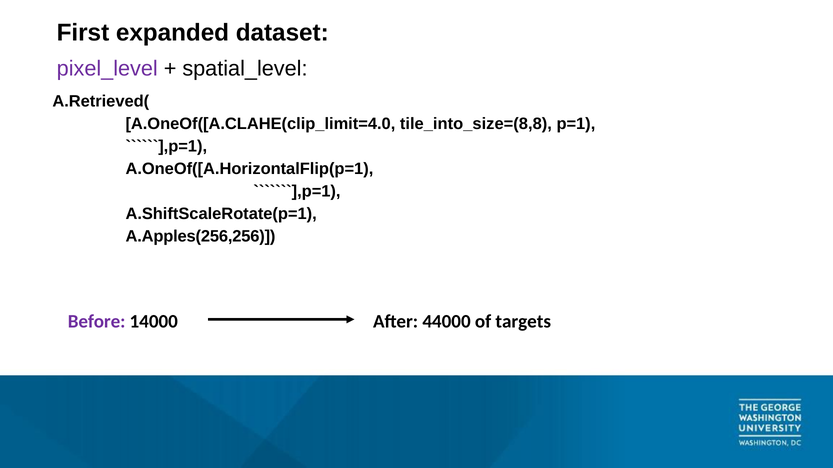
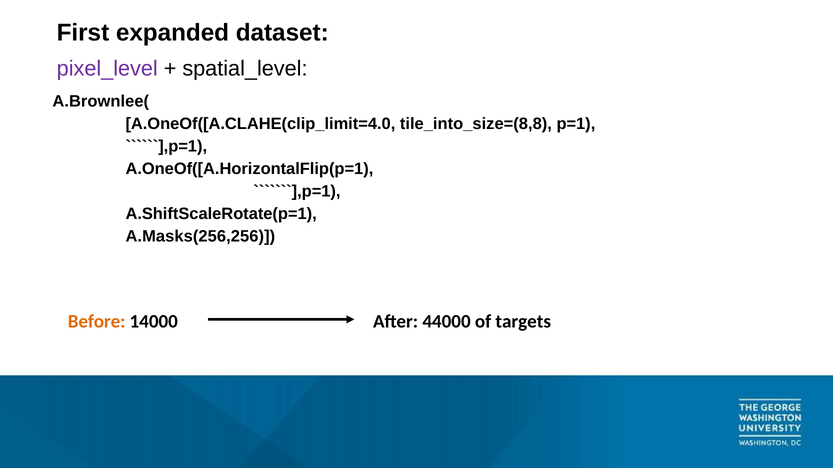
A.Retrieved(: A.Retrieved( -> A.Brownlee(
A.Apples(256,256: A.Apples(256,256 -> A.Masks(256,256
Before colour: purple -> orange
